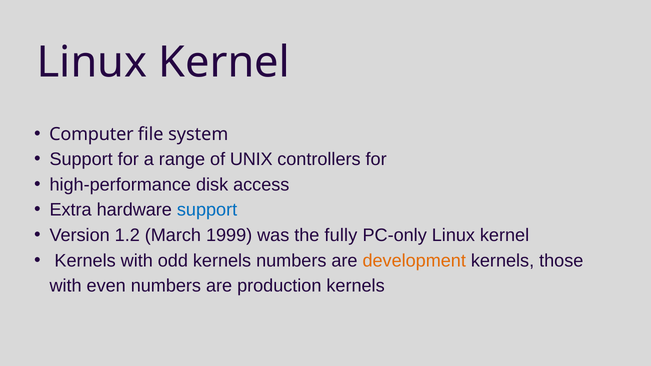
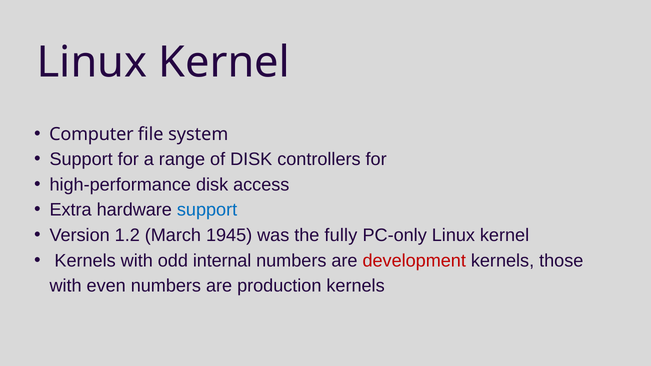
of UNIX: UNIX -> DISK
1999: 1999 -> 1945
odd kernels: kernels -> internal
development colour: orange -> red
